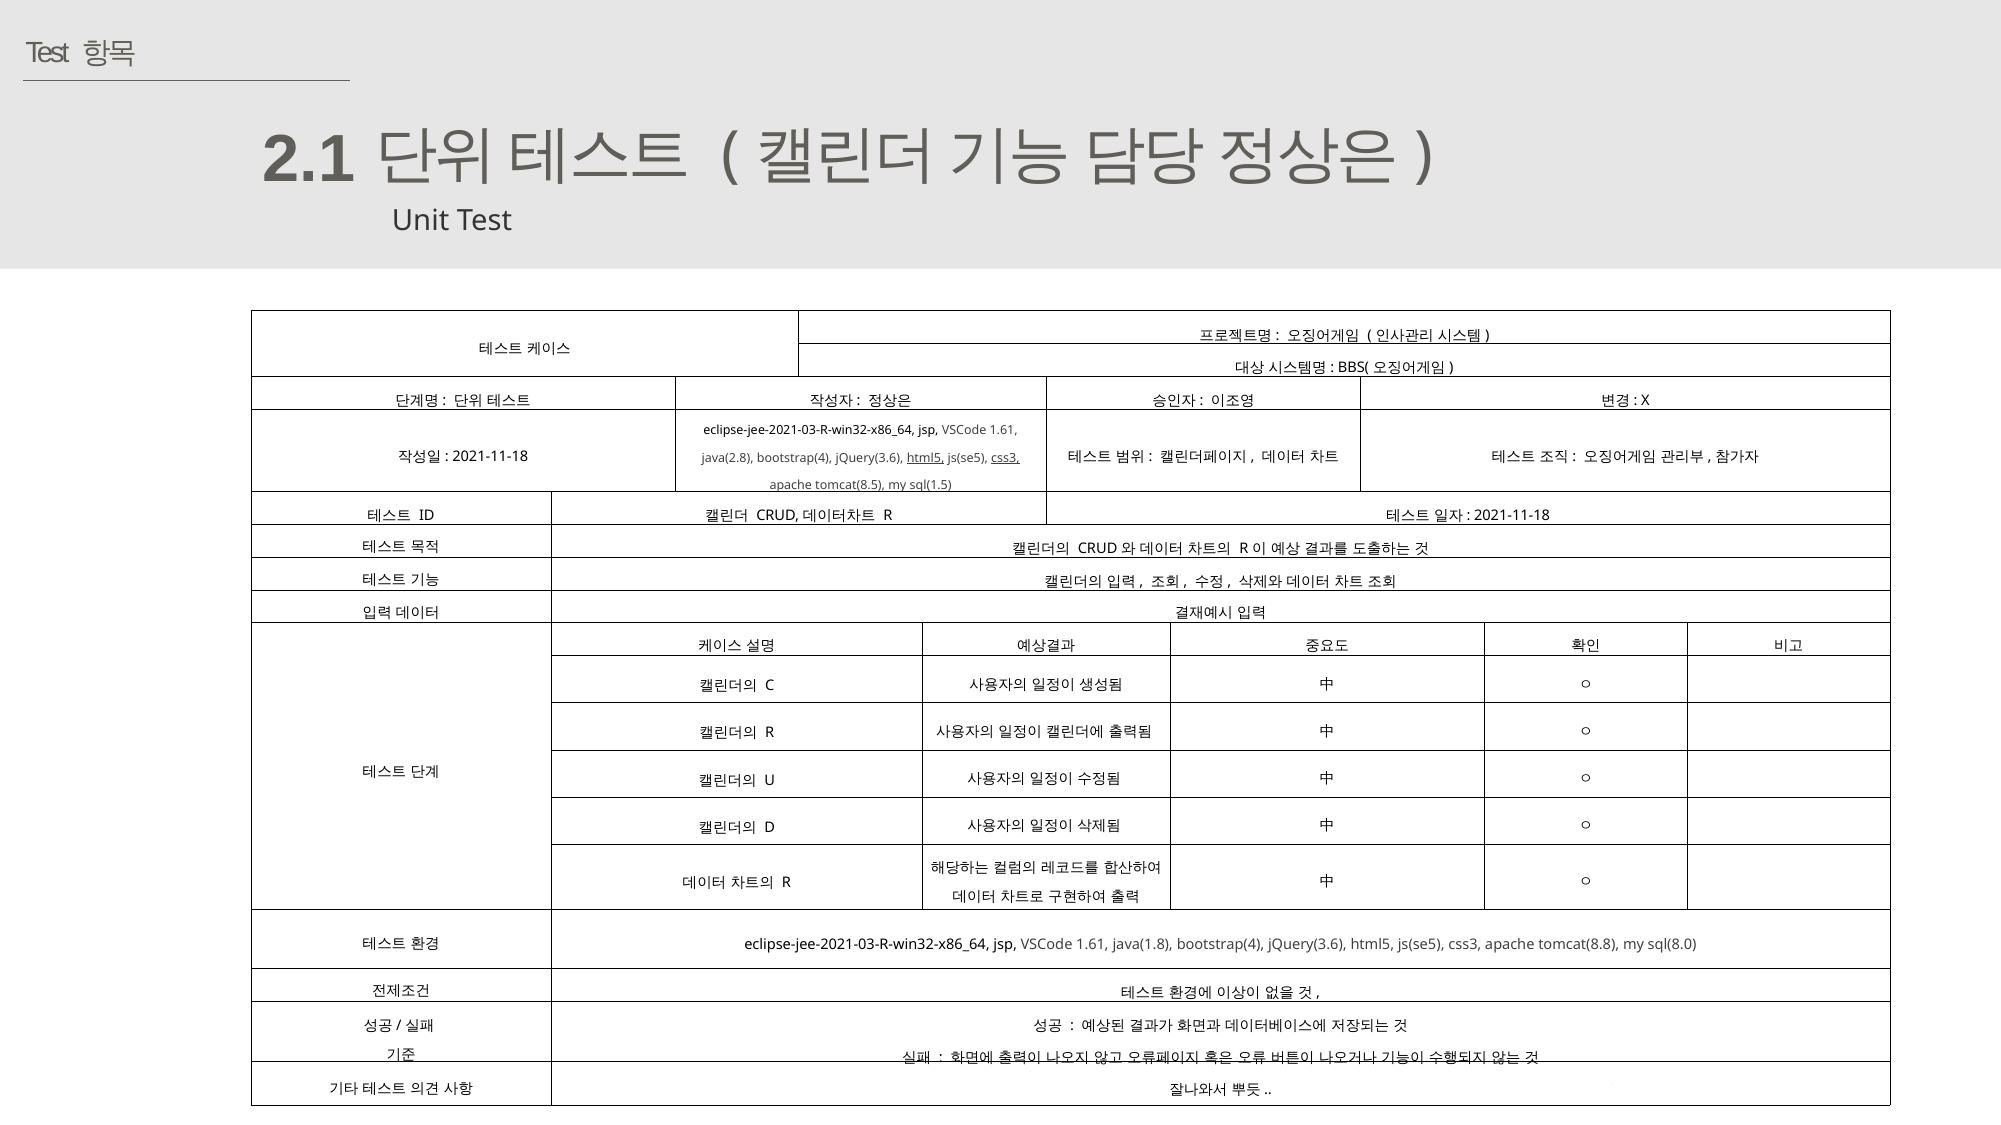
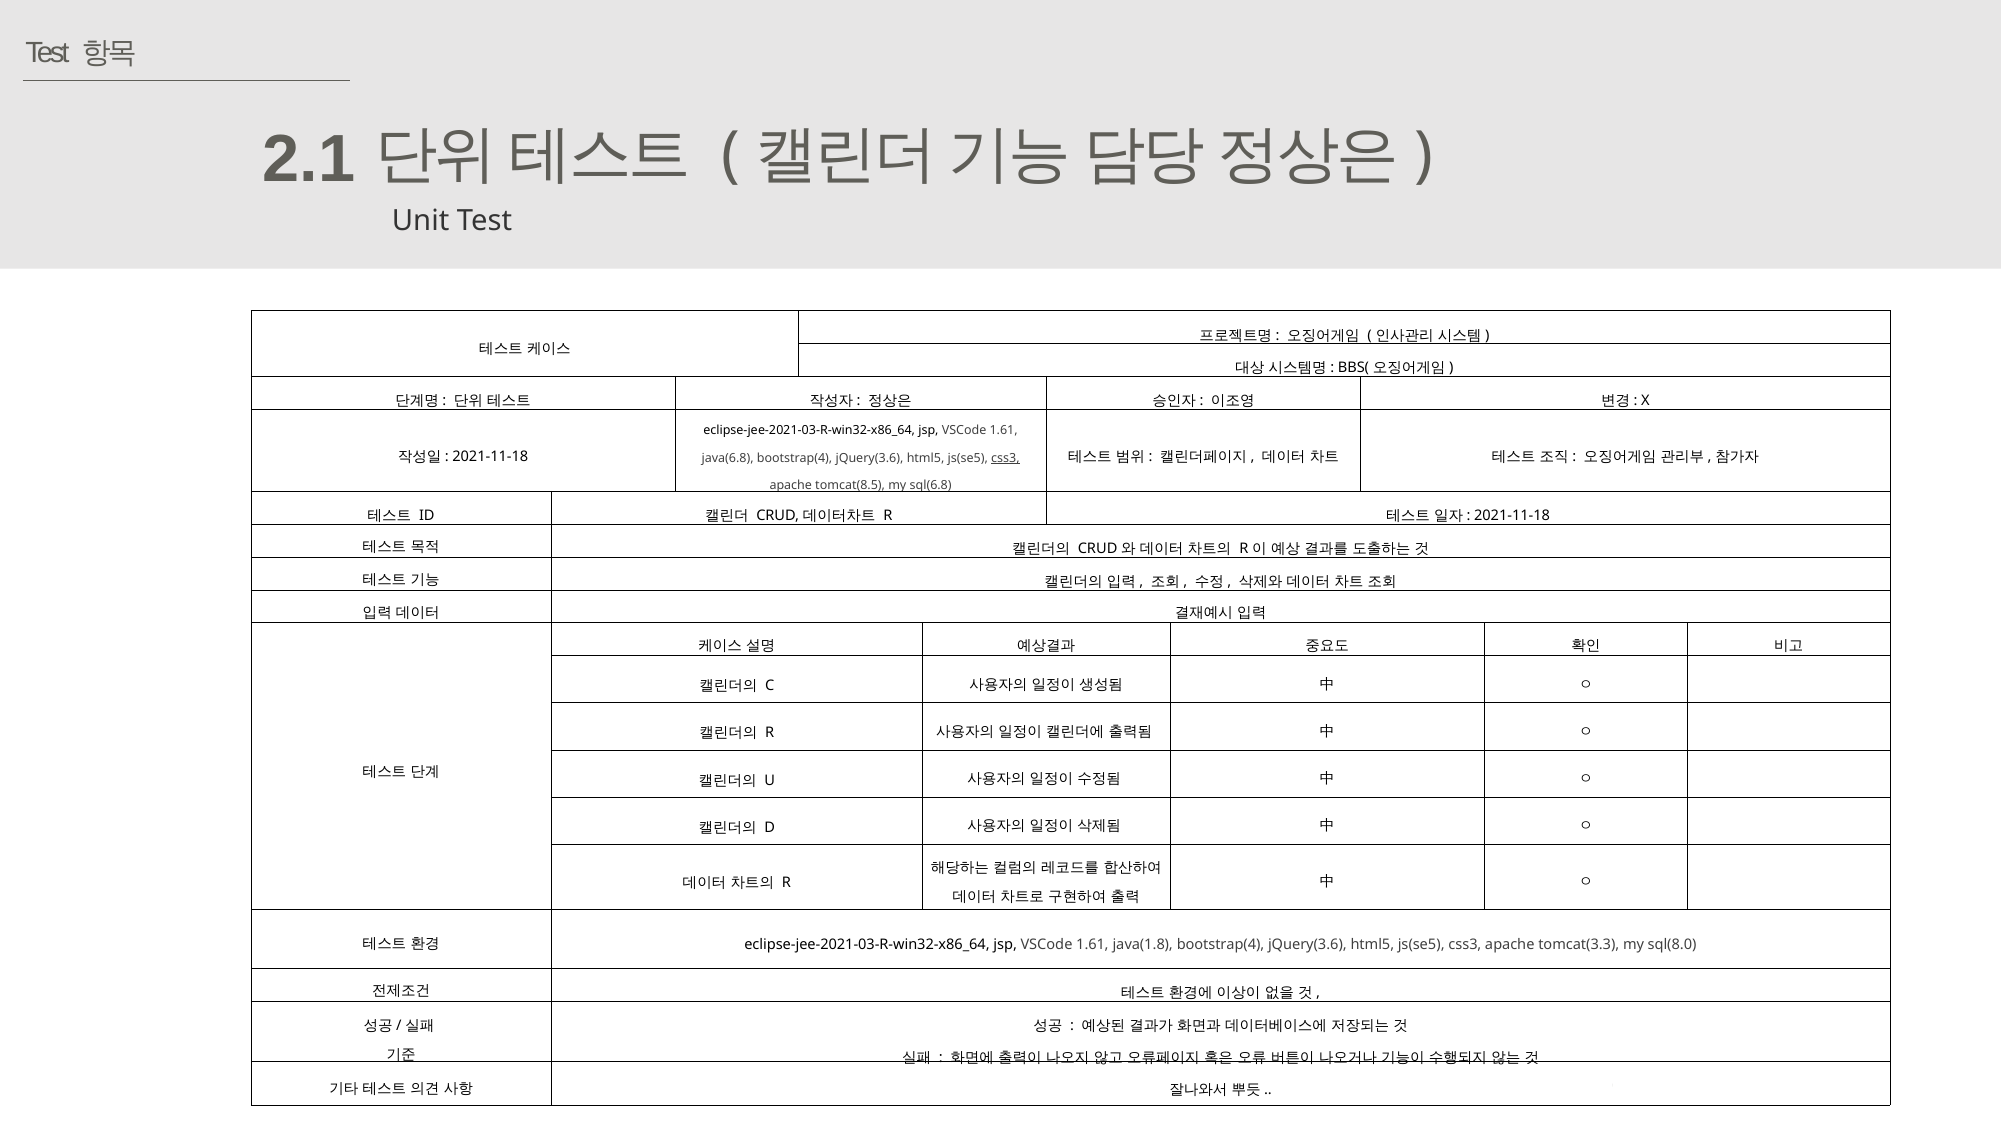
java(2.8: java(2.8 -> java(6.8
html5 at (926, 458) underline: present -> none
sql(1.5: sql(1.5 -> sql(6.8
tomcat(8.8: tomcat(8.8 -> tomcat(3.3
